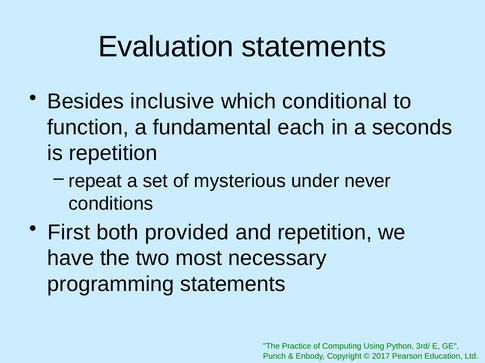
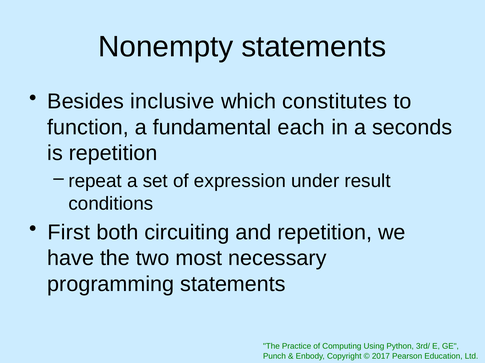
Evaluation: Evaluation -> Nonempty
conditional: conditional -> constitutes
mysterious: mysterious -> expression
never: never -> result
provided: provided -> circuiting
